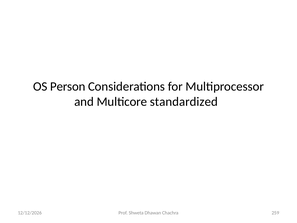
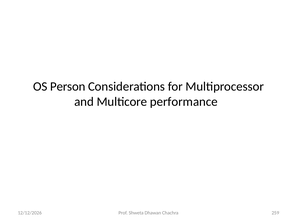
standardized: standardized -> performance
